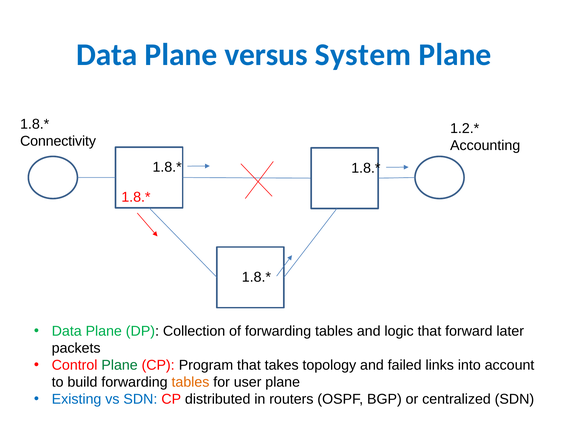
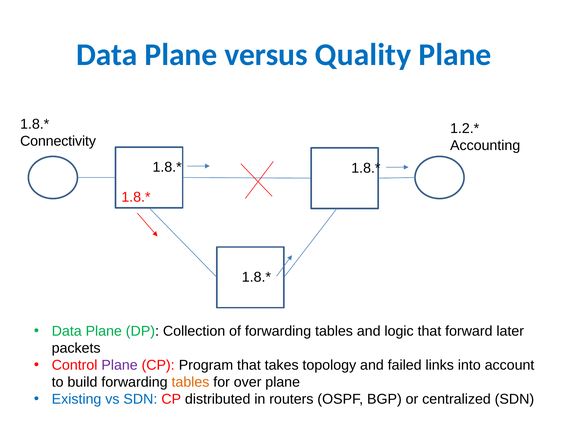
System: System -> Quality
Plane at (120, 365) colour: green -> purple
user: user -> over
